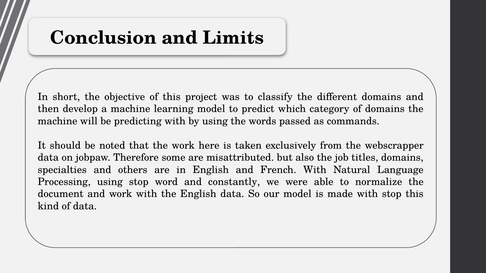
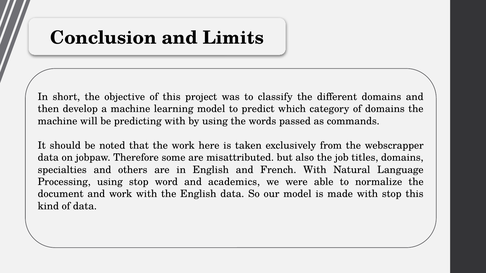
constantly: constantly -> academics
